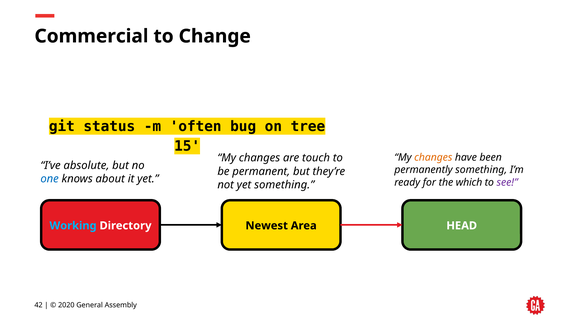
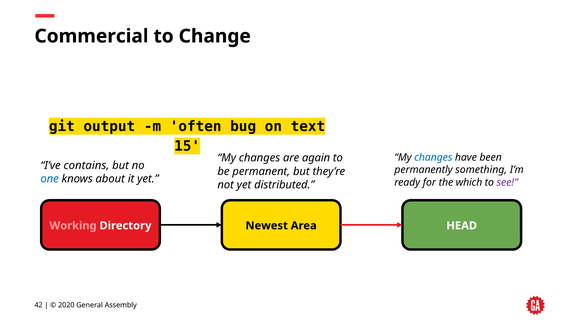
status: status -> output
tree: tree -> text
changes at (433, 157) colour: orange -> blue
touch: touch -> again
absolute: absolute -> contains
yet something: something -> distributed
Working colour: light blue -> pink
